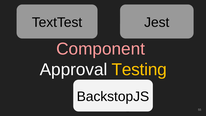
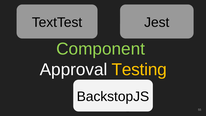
Component colour: pink -> light green
